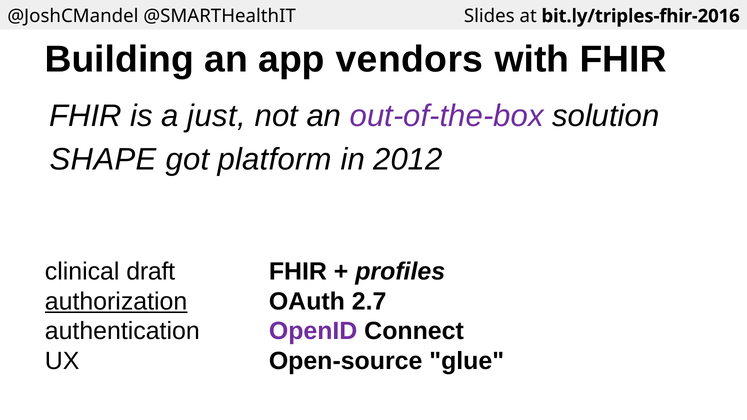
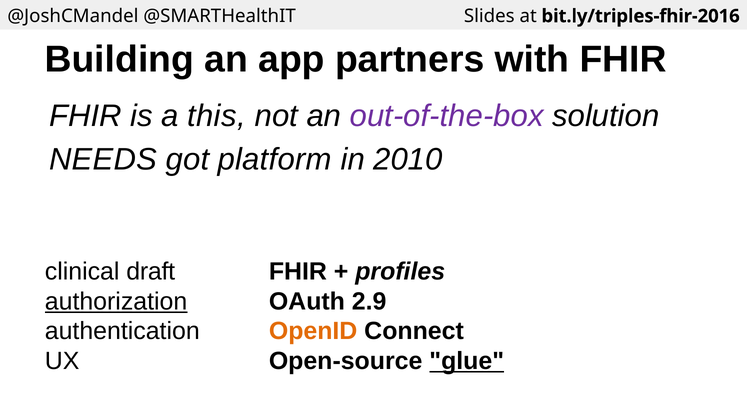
vendors: vendors -> partners
just: just -> this
SHAPE: SHAPE -> NEEDS
2012: 2012 -> 2010
2.7: 2.7 -> 2.9
OpenID colour: purple -> orange
glue underline: none -> present
